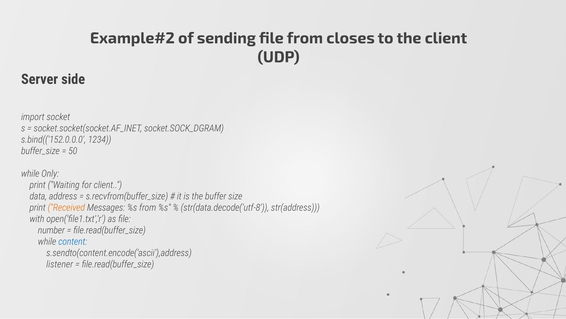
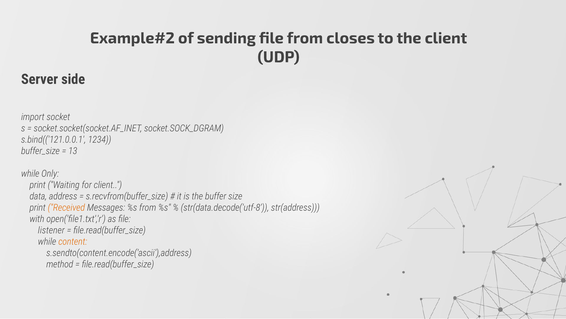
s.bind(('152.0.0.0: s.bind(('152.0.0.0 -> s.bind(('121.0.0.1
50: 50 -> 13
number: number -> listener
content colour: blue -> orange
listener: listener -> method
